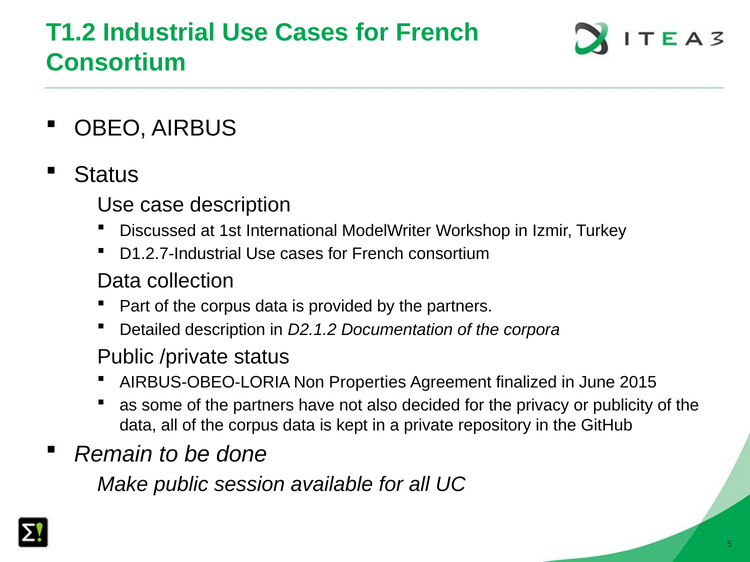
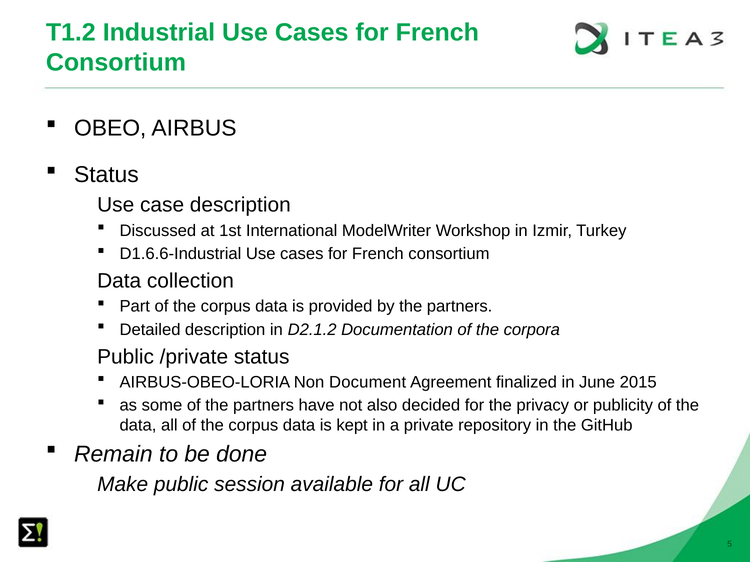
D1.2.7-Industrial: D1.2.7-Industrial -> D1.6.6-Industrial
Properties: Properties -> Document
